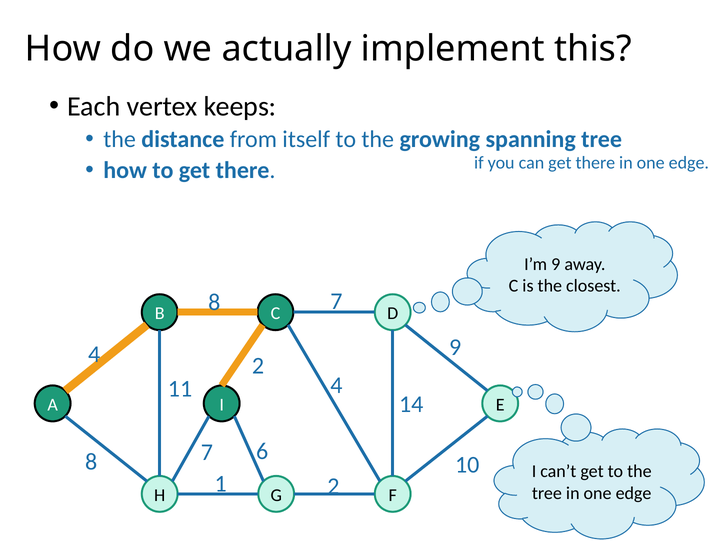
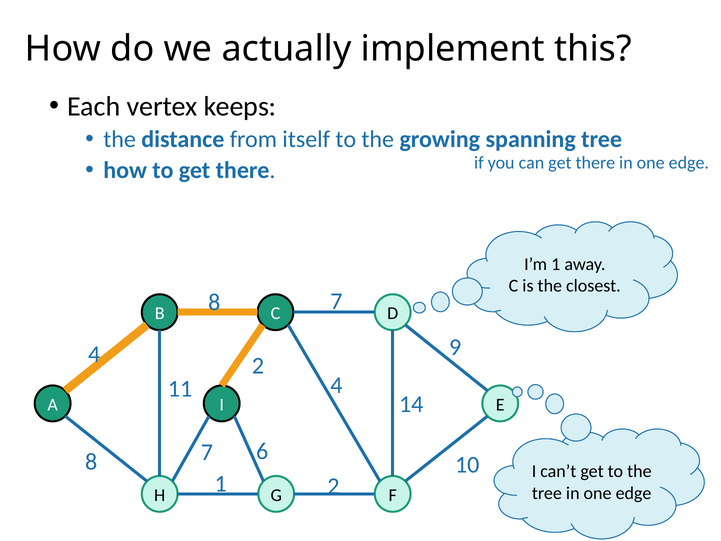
I’m 9: 9 -> 1
